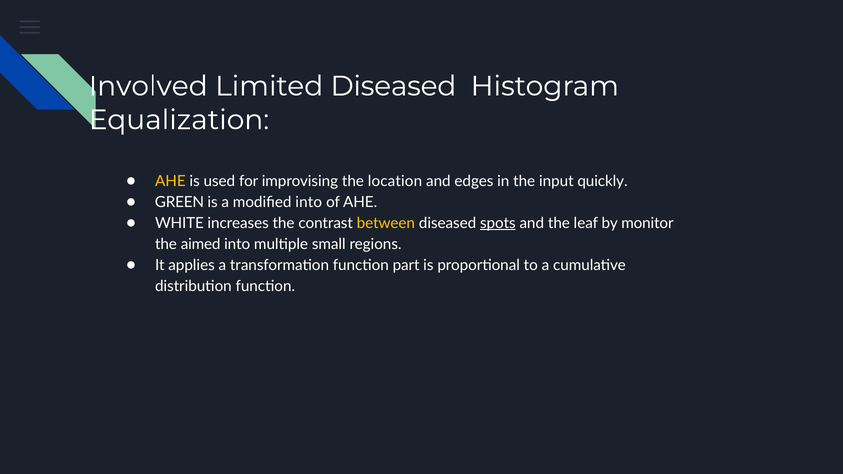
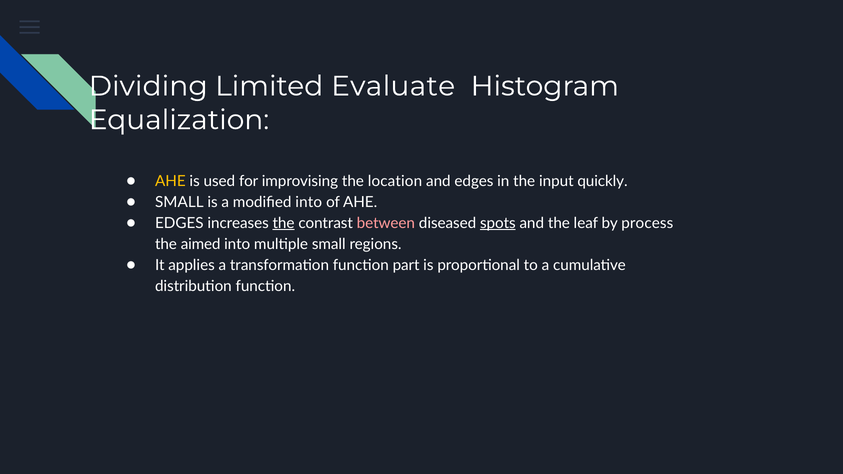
Involved: Involved -> Dividing
Limited Diseased: Diseased -> Evaluate
GREEN at (179, 202): GREEN -> SMALL
WHITE at (179, 223): WHITE -> EDGES
the at (284, 223) underline: none -> present
between colour: yellow -> pink
monitor: monitor -> process
